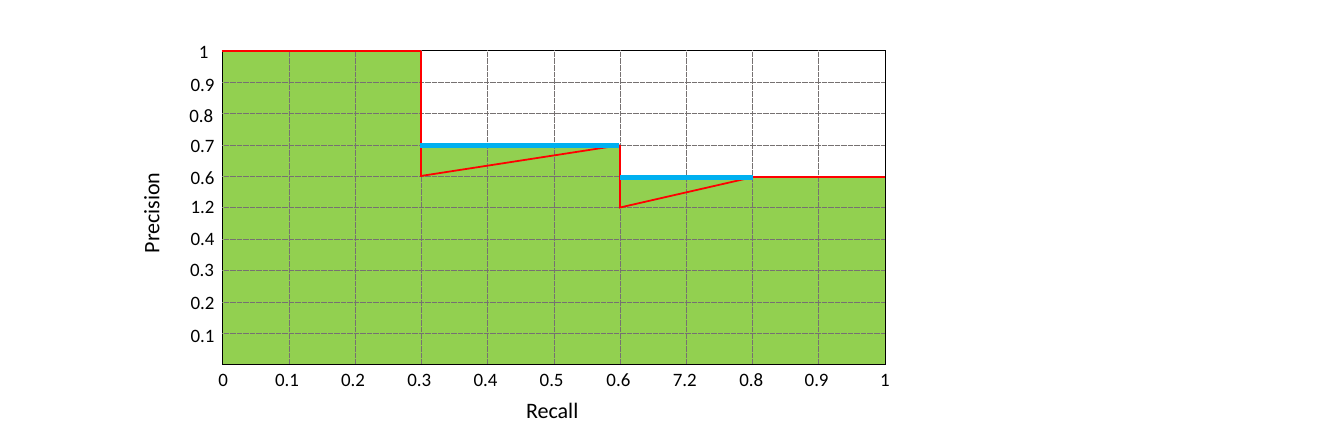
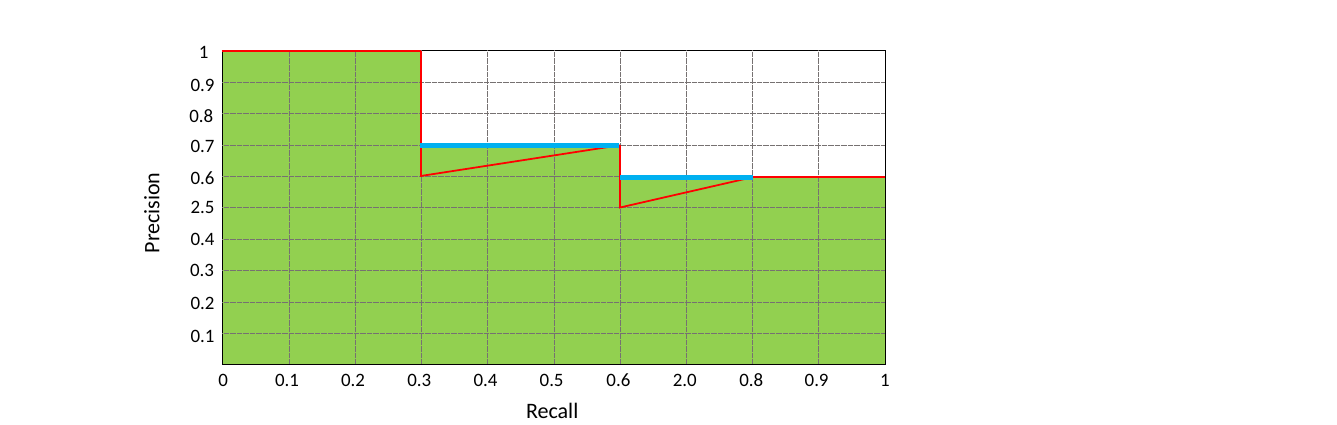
1.2: 1.2 -> 2.5
7.2: 7.2 -> 2.0
